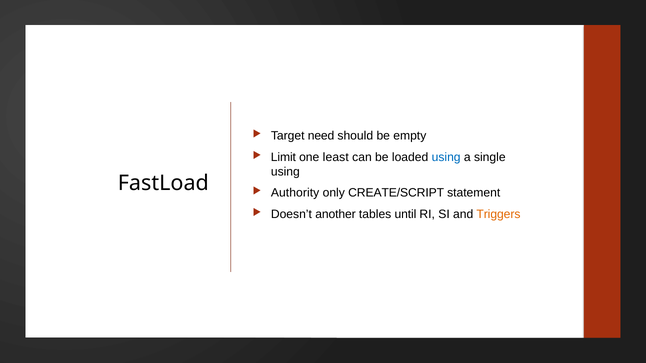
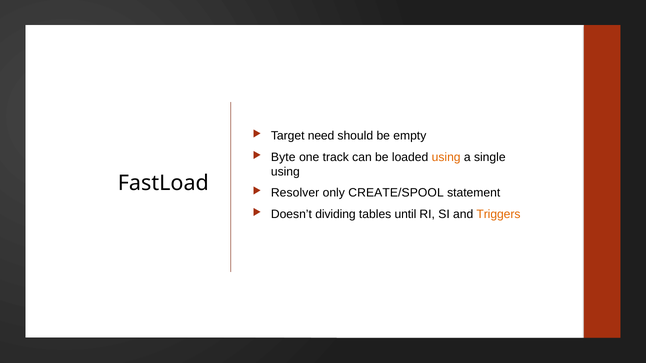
Limit: Limit -> Byte
least: least -> track
using at (446, 157) colour: blue -> orange
Authority: Authority -> Resolver
CREATE/SCRIPT: CREATE/SCRIPT -> CREATE/SPOOL
another: another -> dividing
